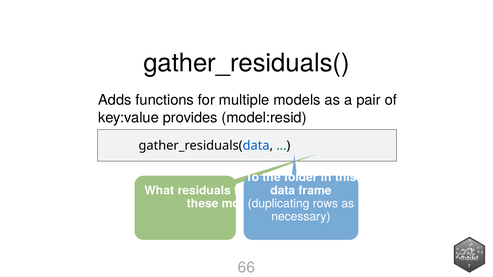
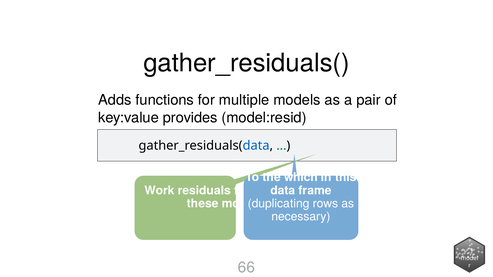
folder: folder -> which
What: What -> Work
